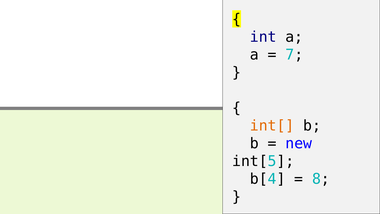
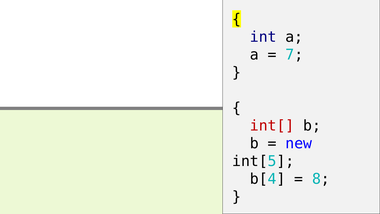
int[ colour: orange -> red
